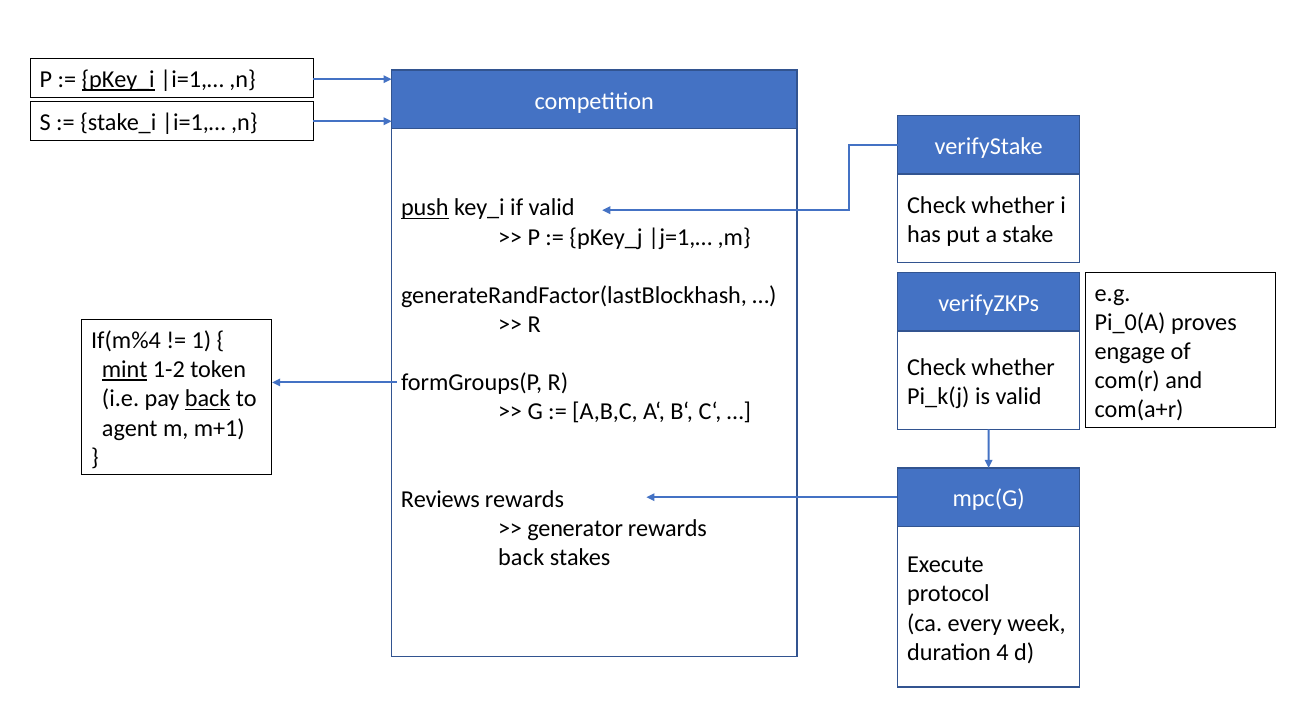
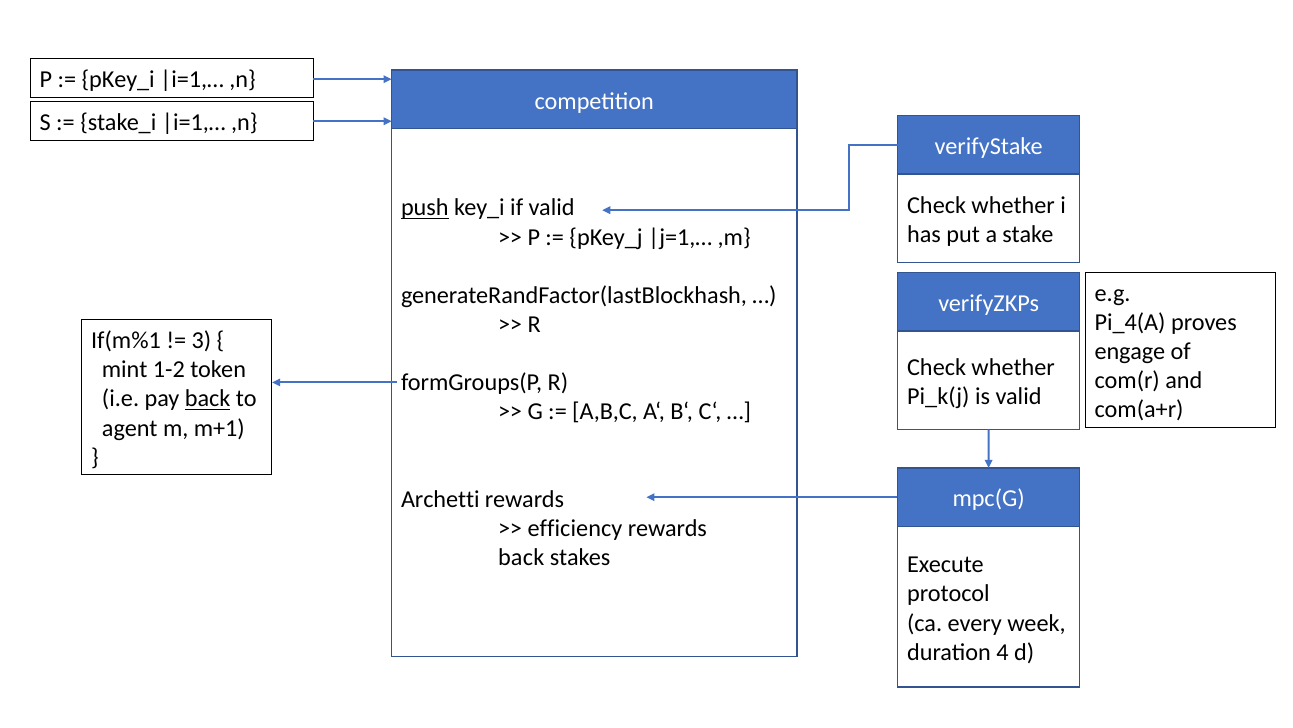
pKey_i underline: present -> none
Pi_0(A: Pi_0(A -> Pi_4(A
If(m%4: If(m%4 -> If(m%1
1: 1 -> 3
mint underline: present -> none
Reviews: Reviews -> Archetti
generator: generator -> efficiency
